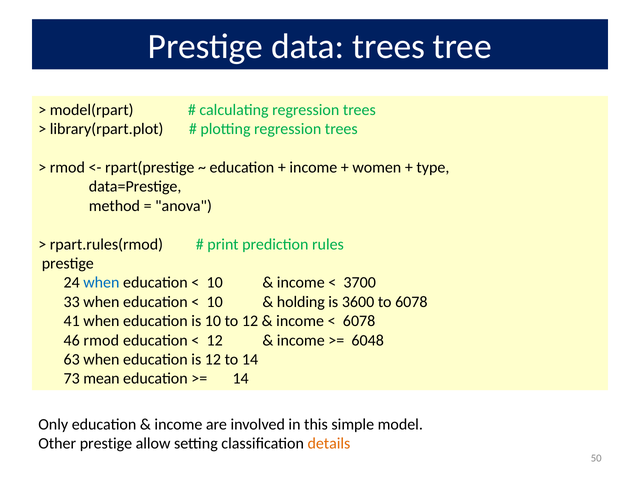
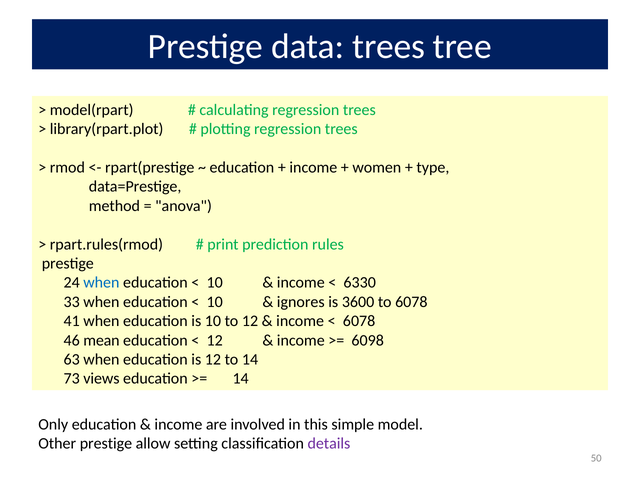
3700: 3700 -> 6330
holding: holding -> ignores
46 rmod: rmod -> mean
6048: 6048 -> 6098
mean: mean -> views
details colour: orange -> purple
